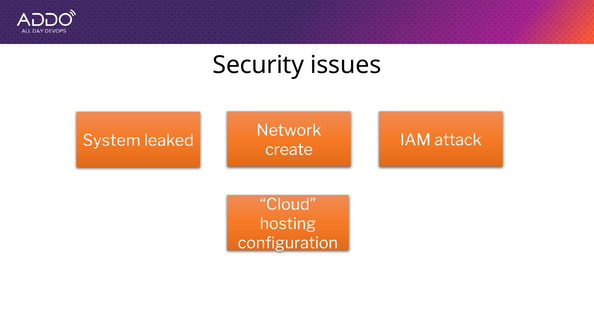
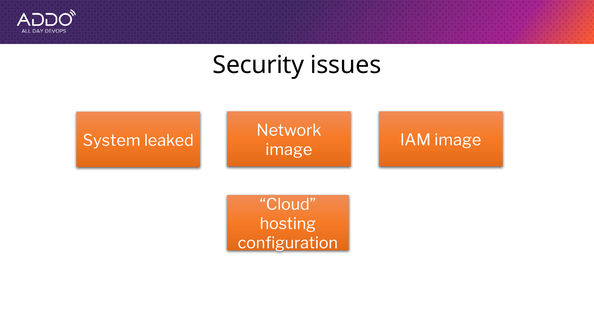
IAM attack: attack -> image
create at (289, 150): create -> image
